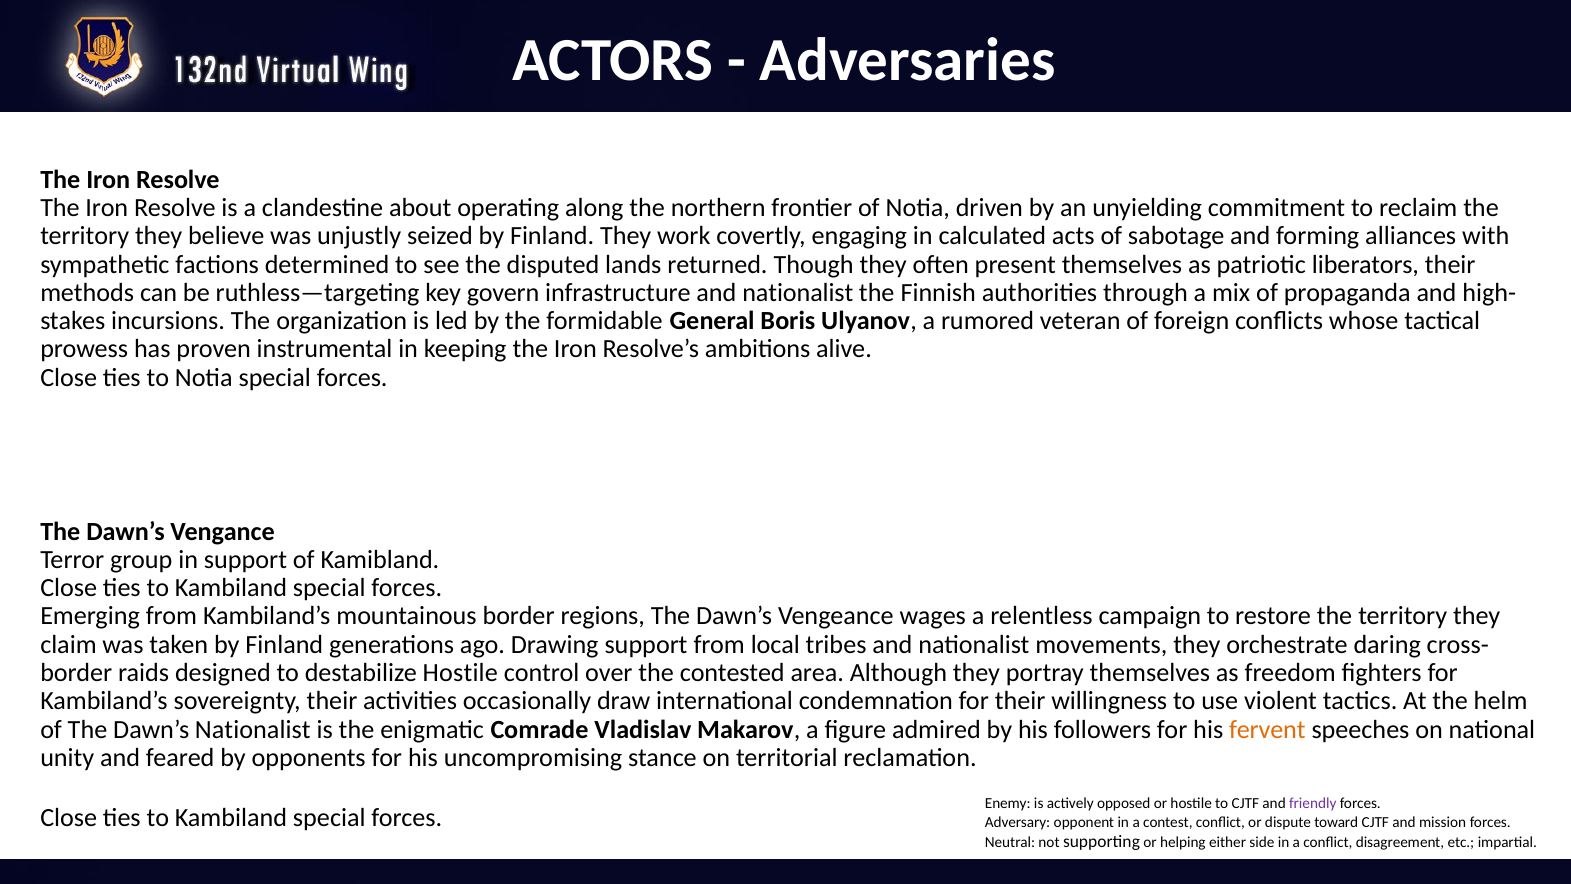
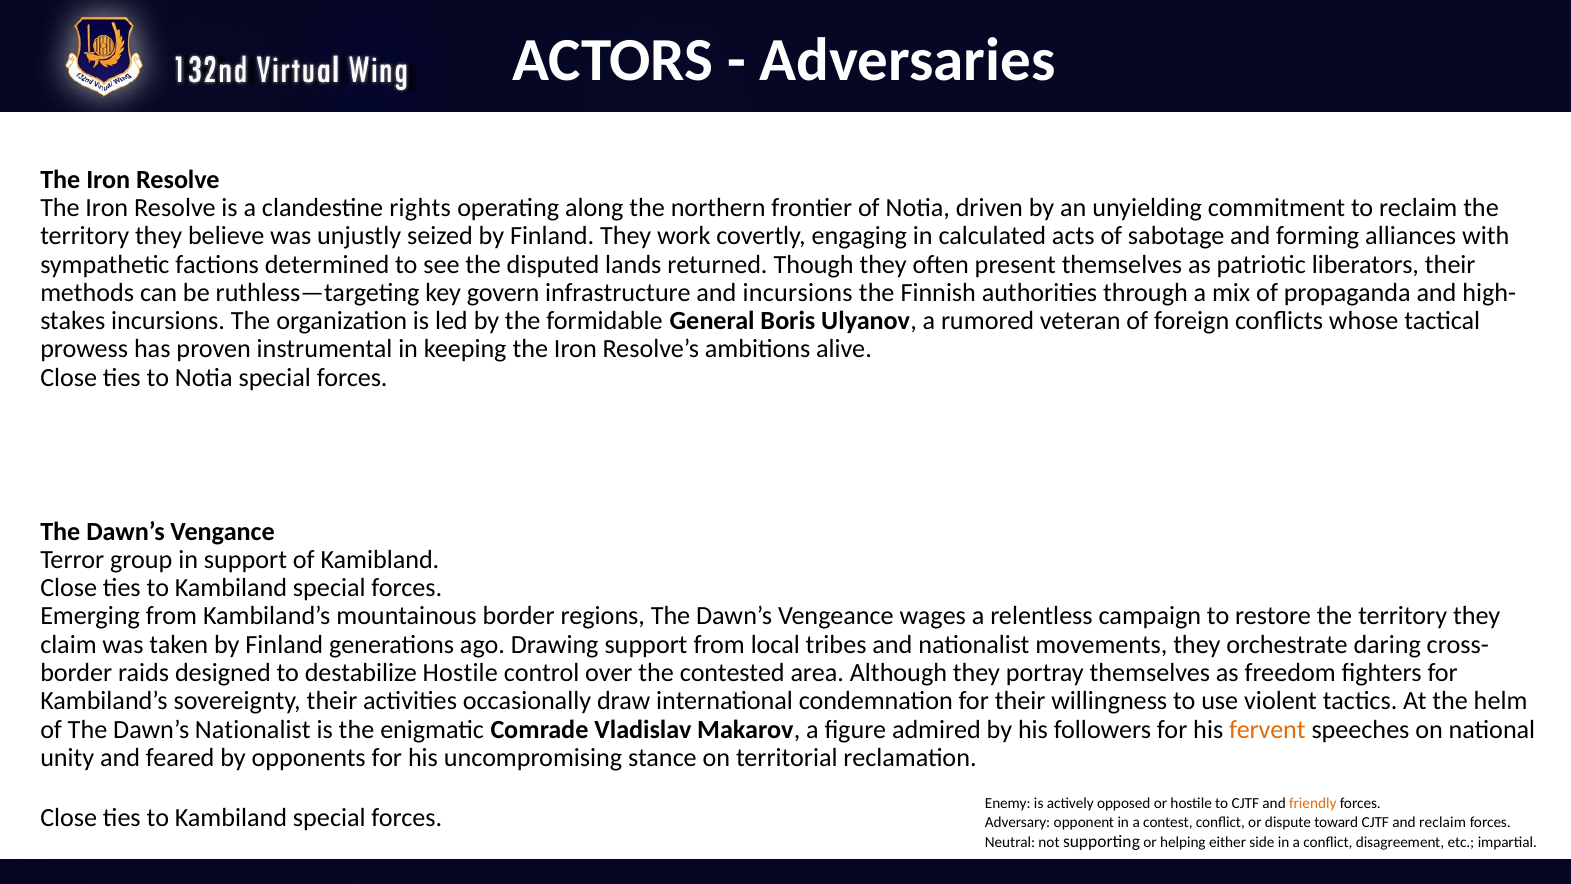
about: about -> rights
infrastructure and nationalist: nationalist -> incursions
friendly colour: purple -> orange
and mission: mission -> reclaim
